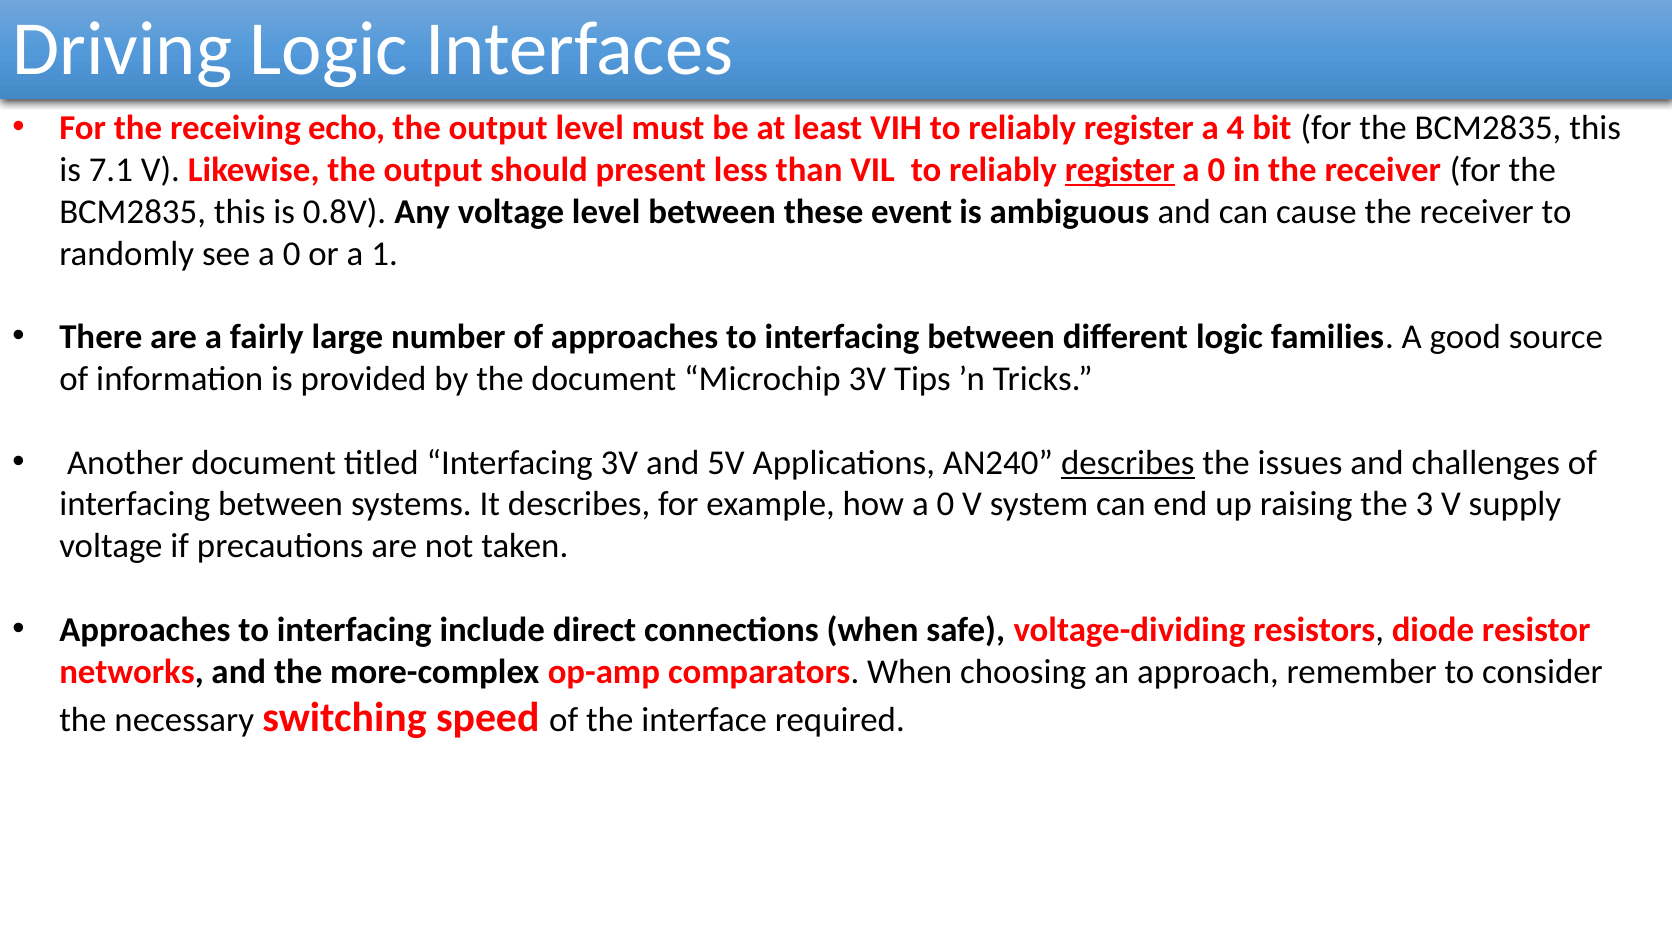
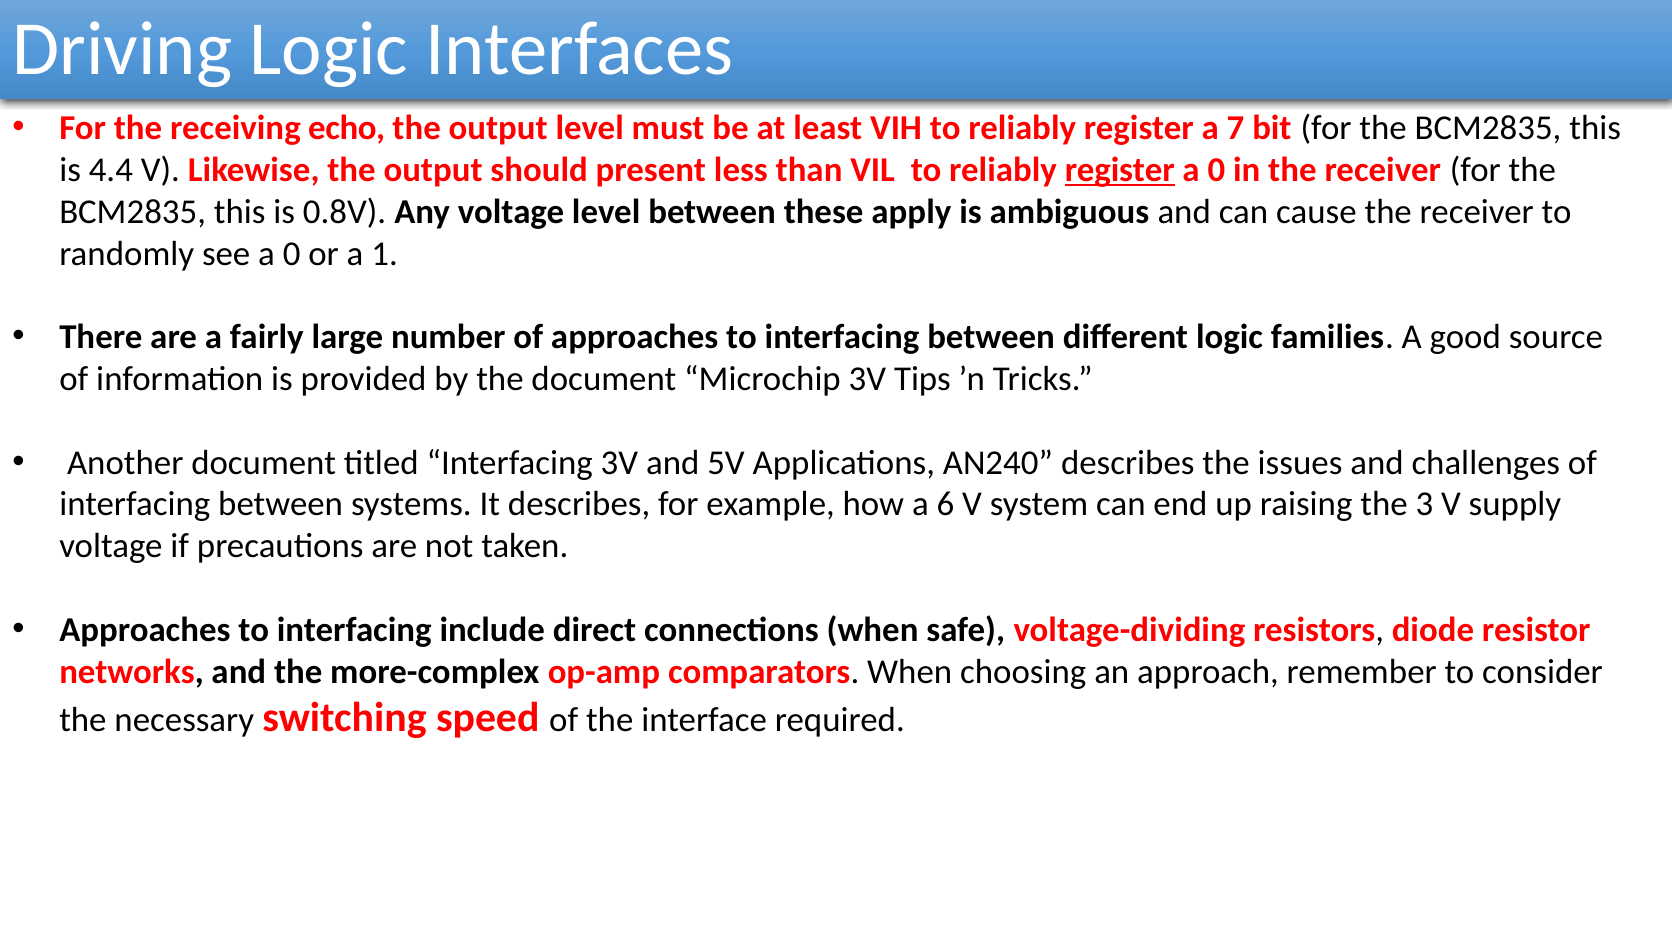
4: 4 -> 7
7.1: 7.1 -> 4.4
event: event -> apply
describes at (1128, 463) underline: present -> none
how a 0: 0 -> 6
